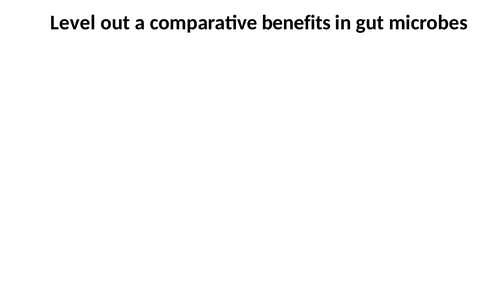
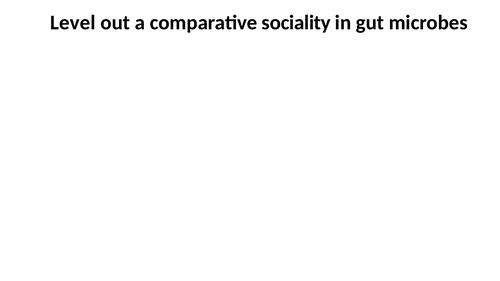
benefits: benefits -> sociality
